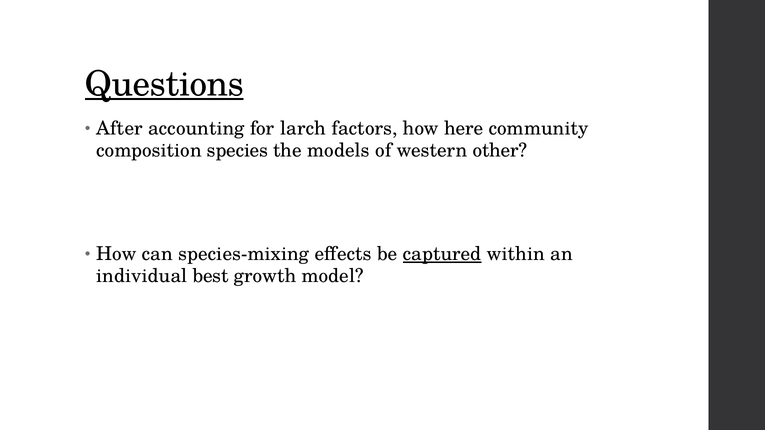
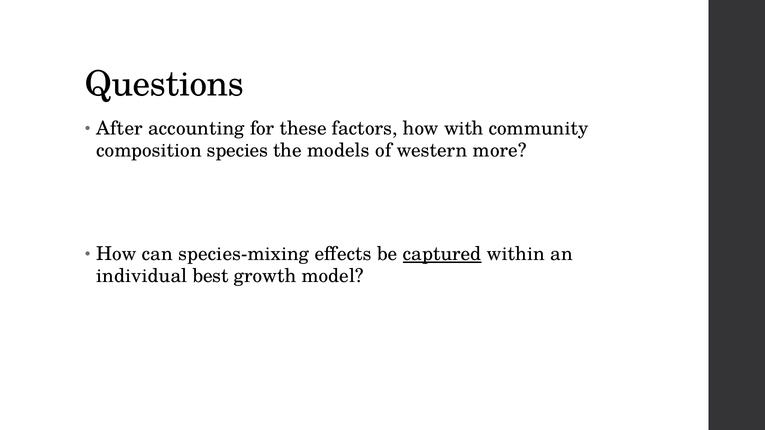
Questions underline: present -> none
larch: larch -> these
here: here -> with
other: other -> more
